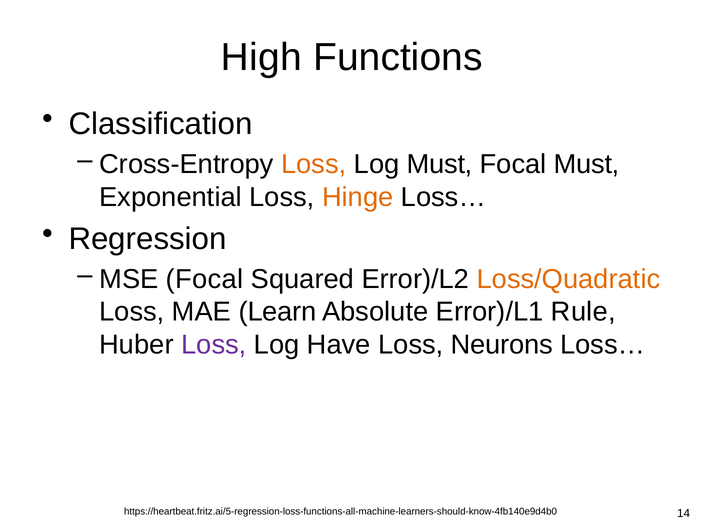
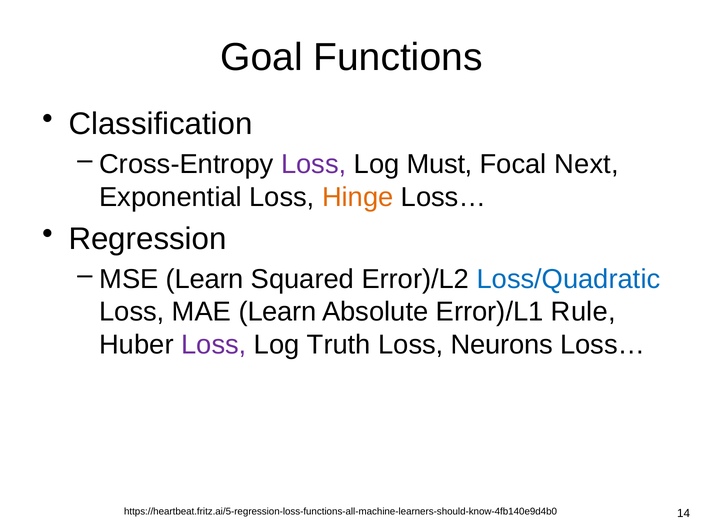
High: High -> Goal
Loss at (314, 164) colour: orange -> purple
Focal Must: Must -> Next
MSE Focal: Focal -> Learn
Loss/Quadratic colour: orange -> blue
Have: Have -> Truth
